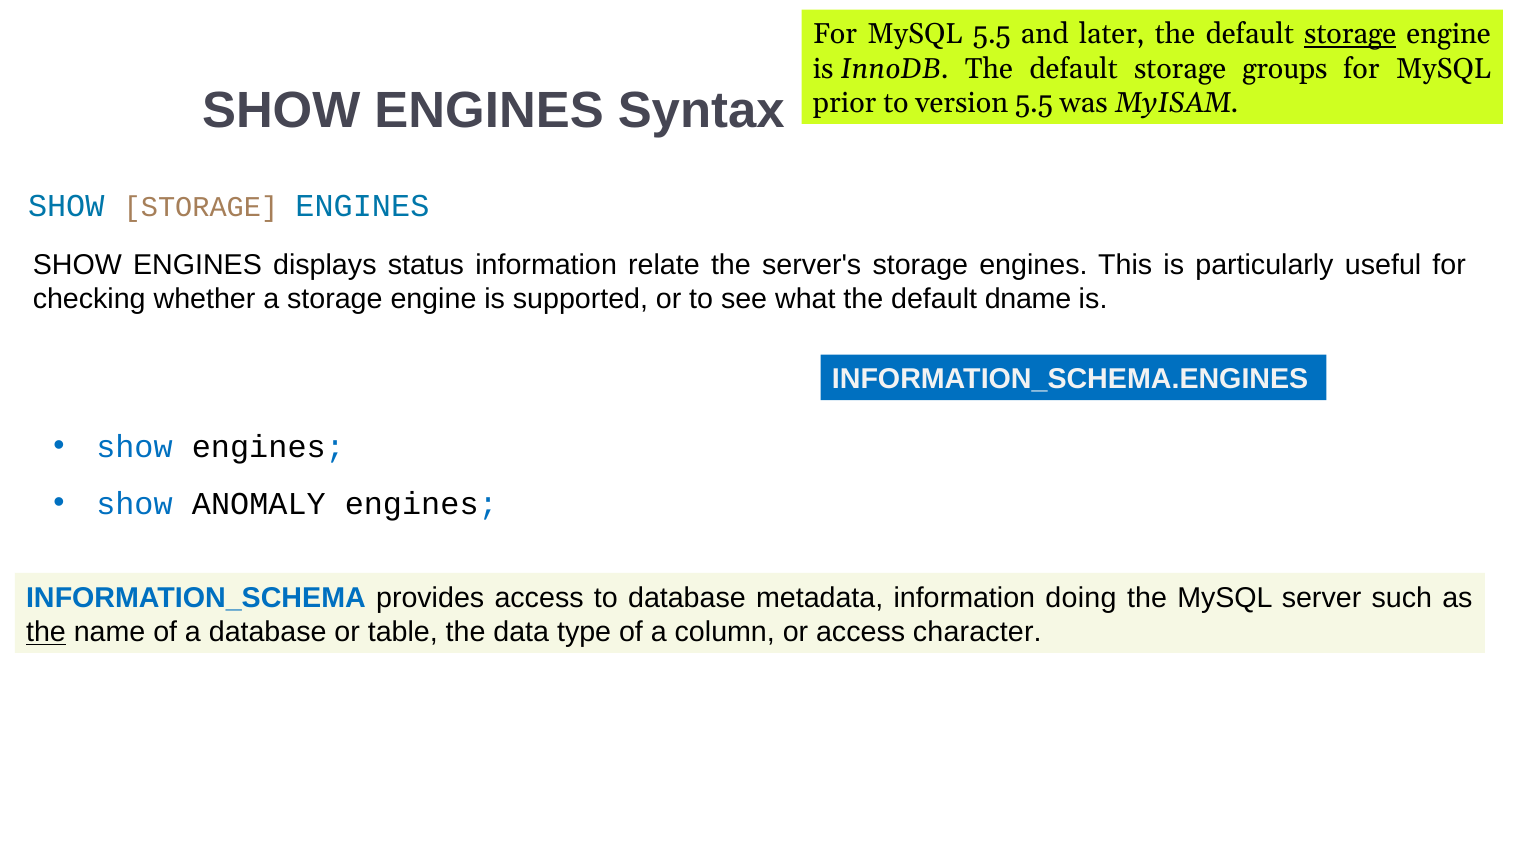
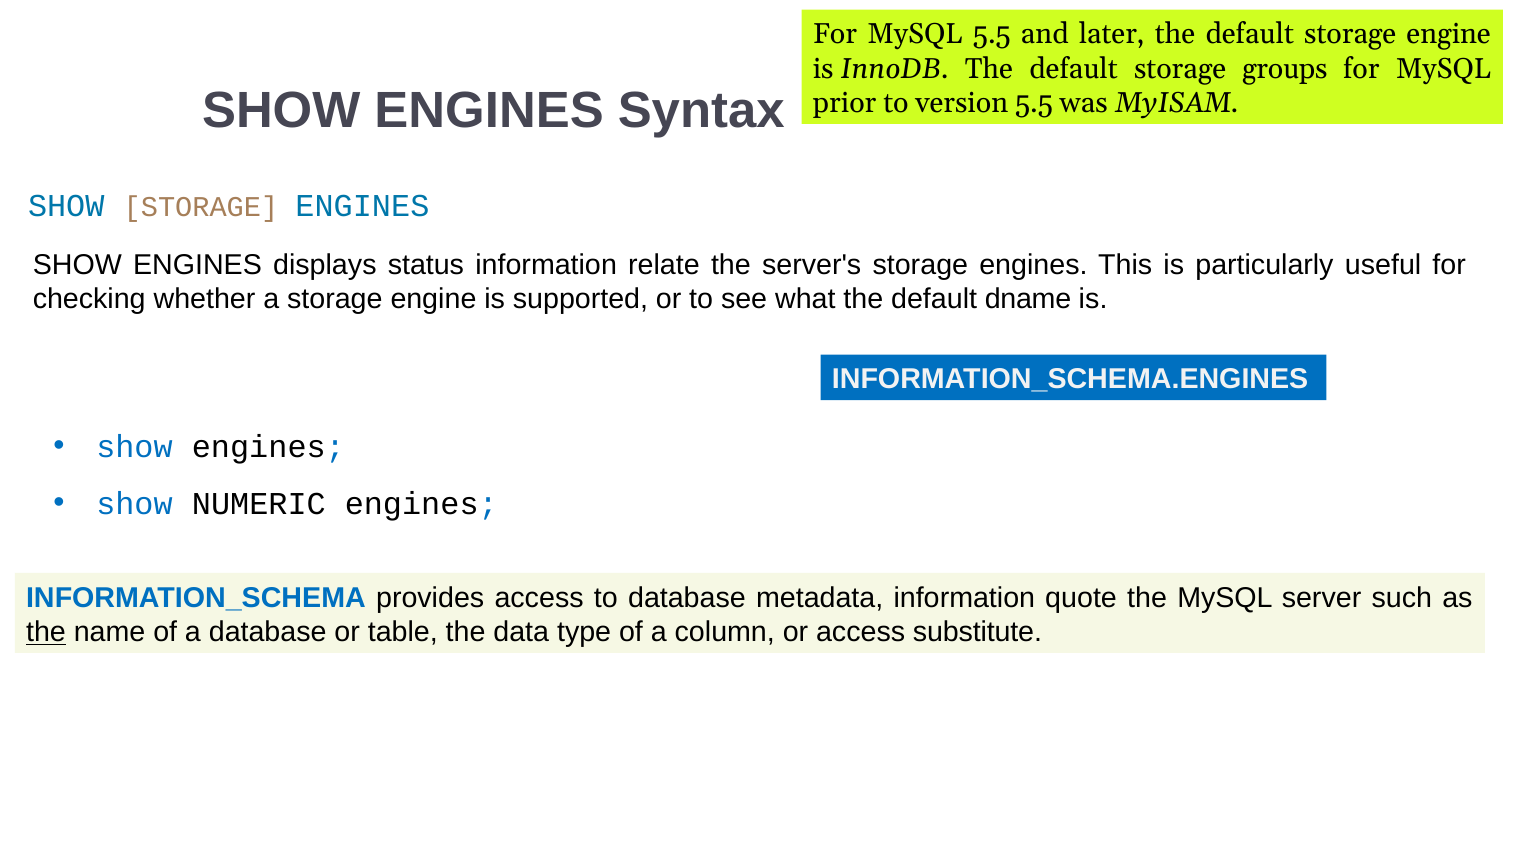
storage at (1350, 34) underline: present -> none
ANOMALY: ANOMALY -> NUMERIC
doing: doing -> quote
character: character -> substitute
